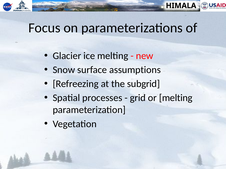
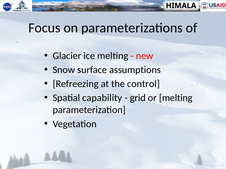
subgrid: subgrid -> control
processes: processes -> capability
